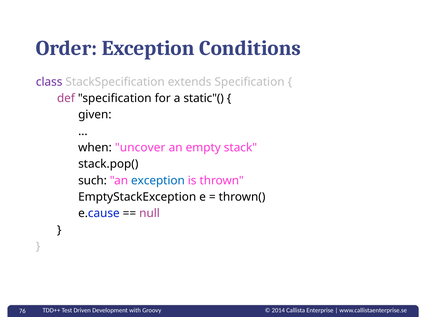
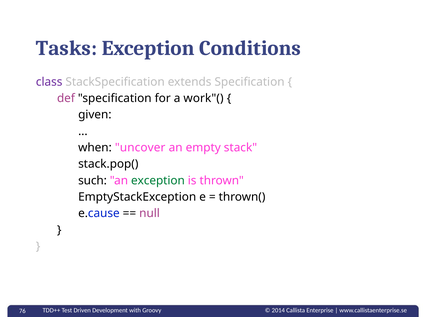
Order: Order -> Tasks
static"(: static"( -> work"(
exception at (158, 181) colour: blue -> green
